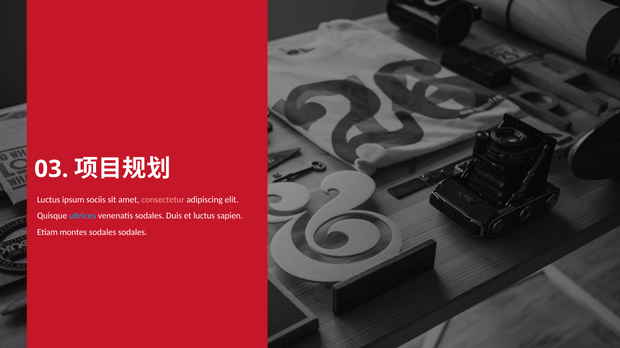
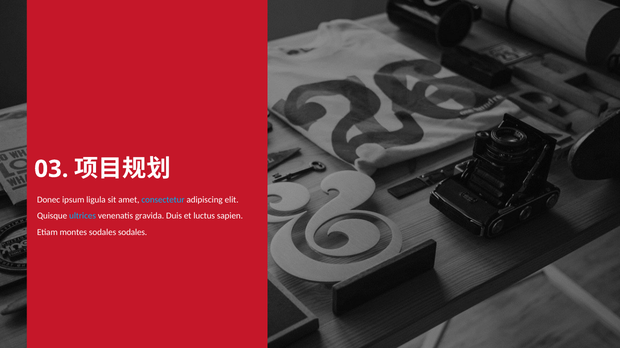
Luctus at (49, 200): Luctus -> Donec
sociis: sociis -> ligula
consectetur colour: pink -> light blue
venenatis sodales: sodales -> gravida
